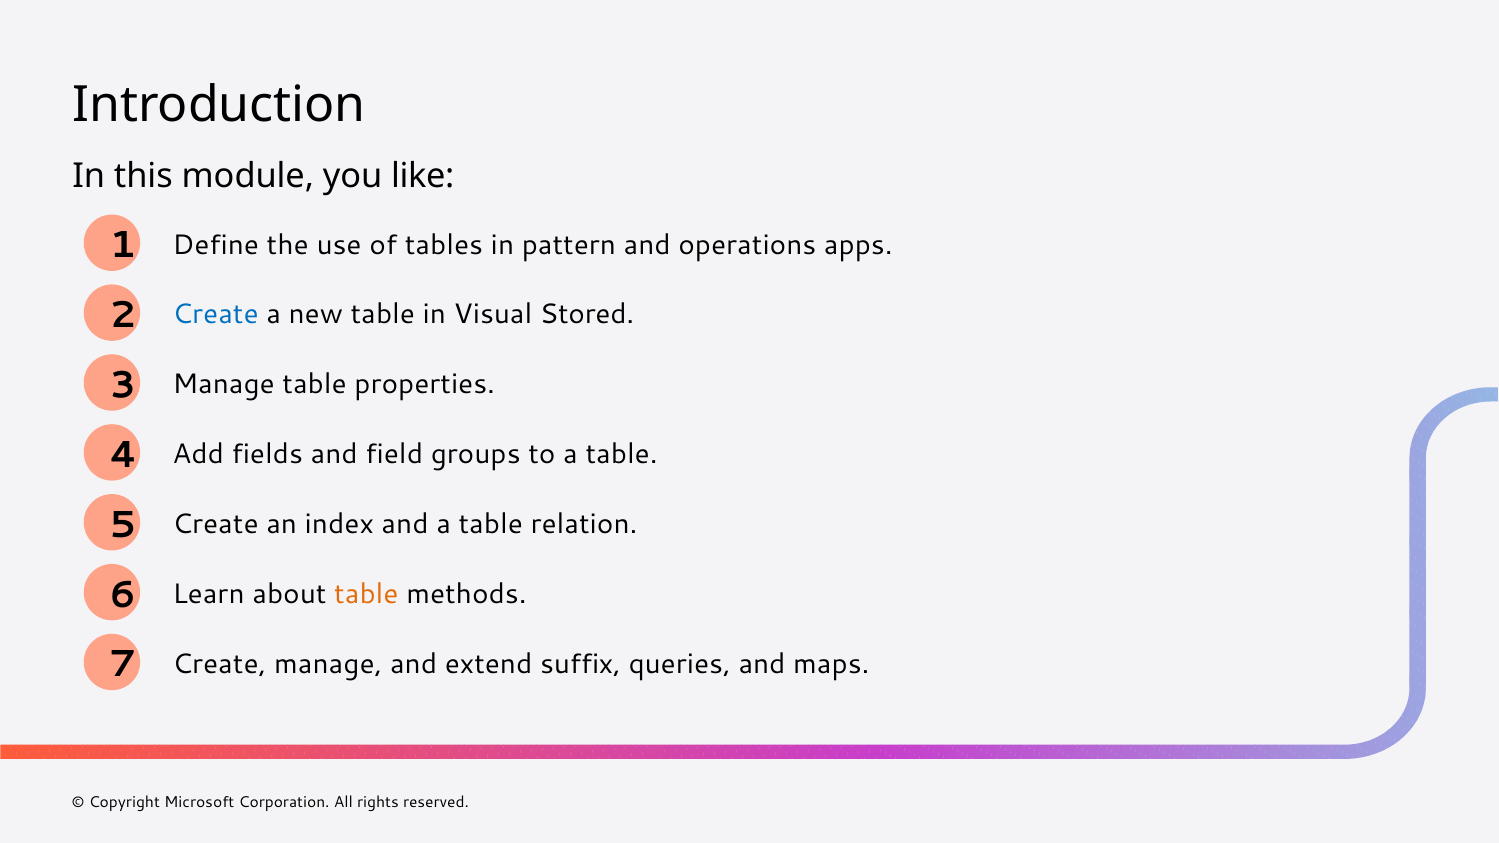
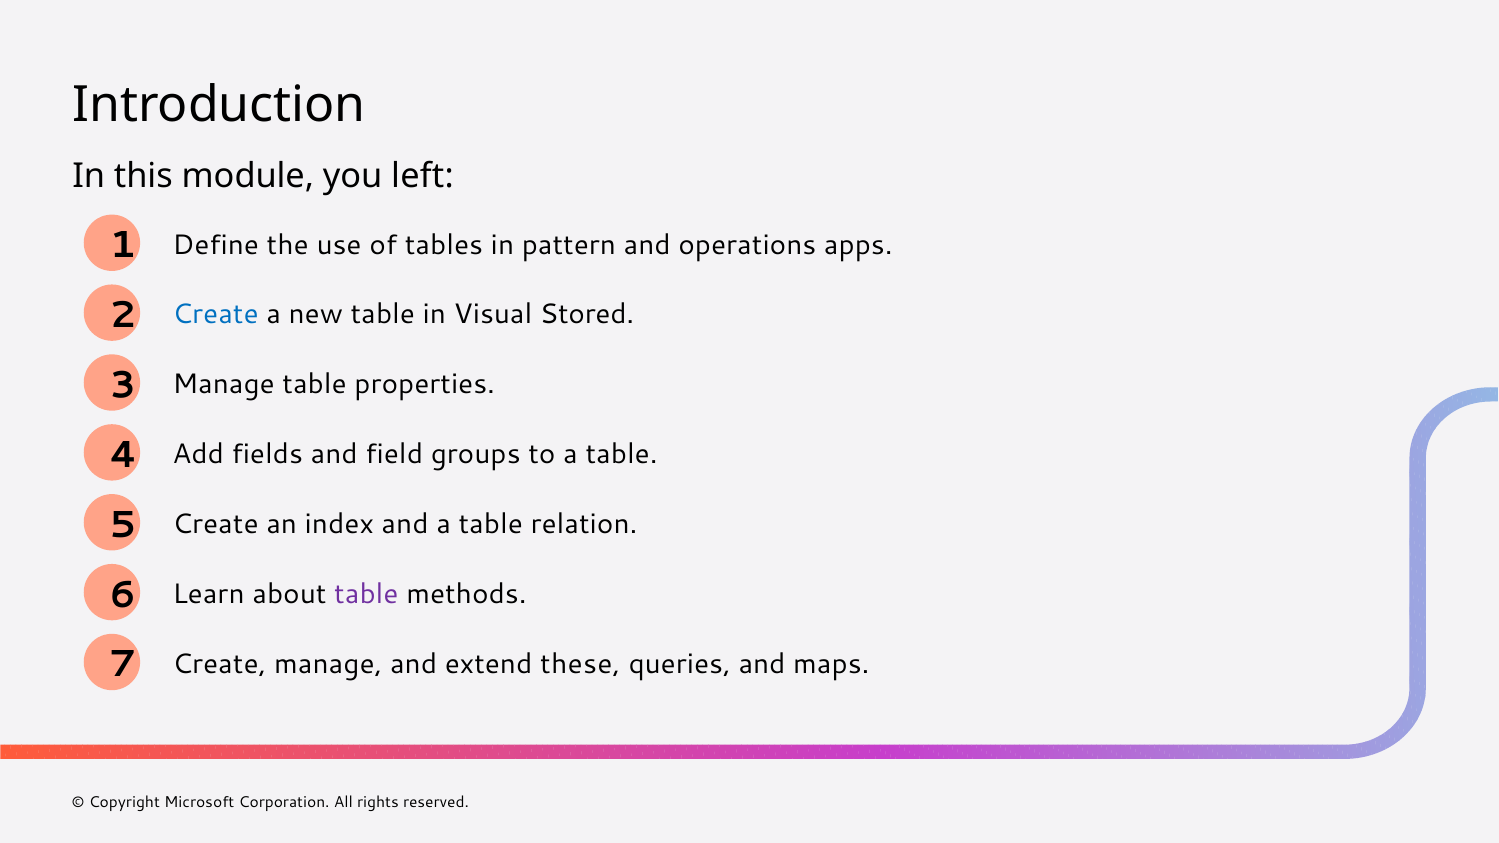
like: like -> left
table at (366, 594) colour: orange -> purple
suffix: suffix -> these
